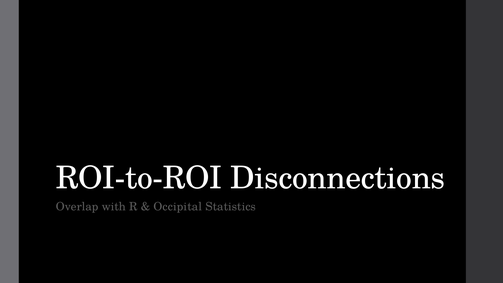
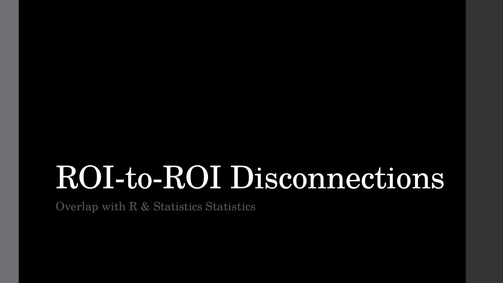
Occipital at (178, 207): Occipital -> Statistics
